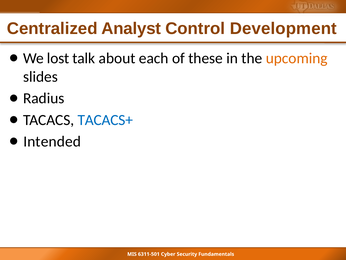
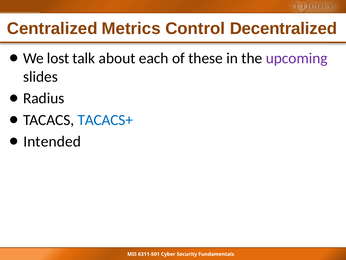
Analyst: Analyst -> Metrics
Development: Development -> Decentralized
upcoming colour: orange -> purple
